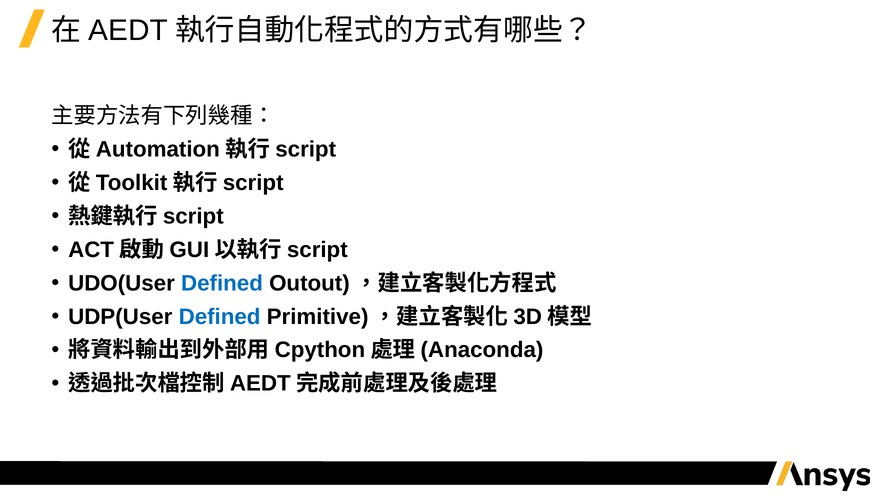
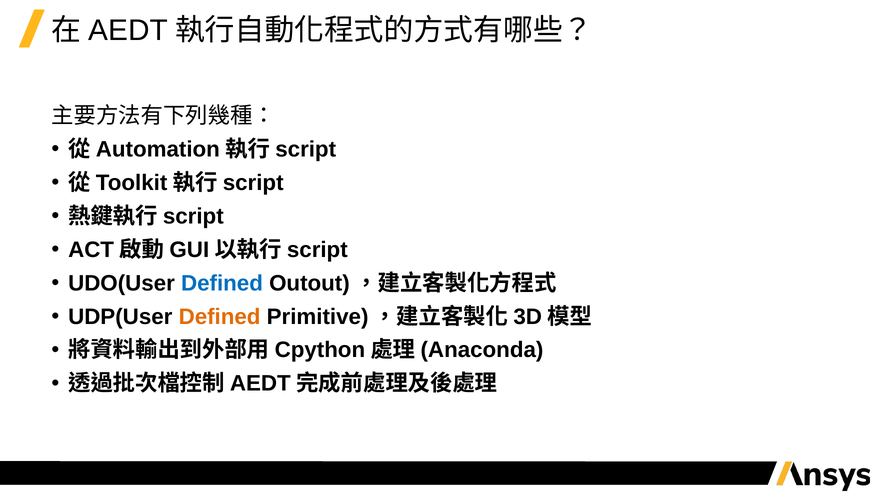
Defined at (220, 317) colour: blue -> orange
